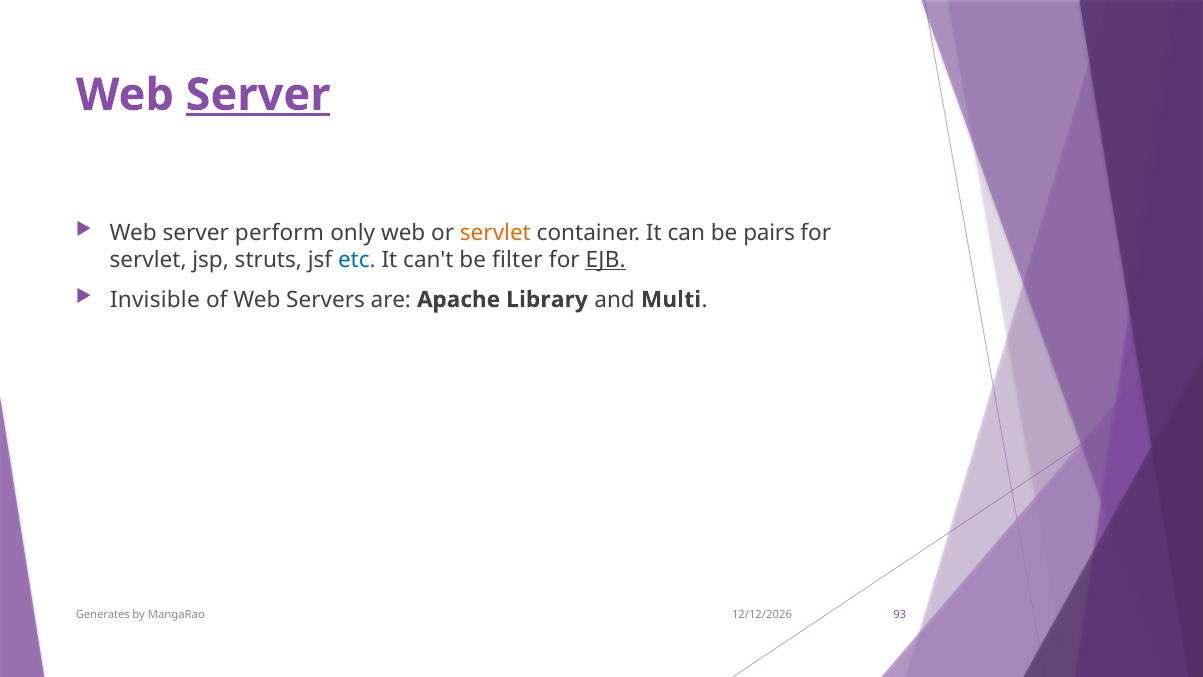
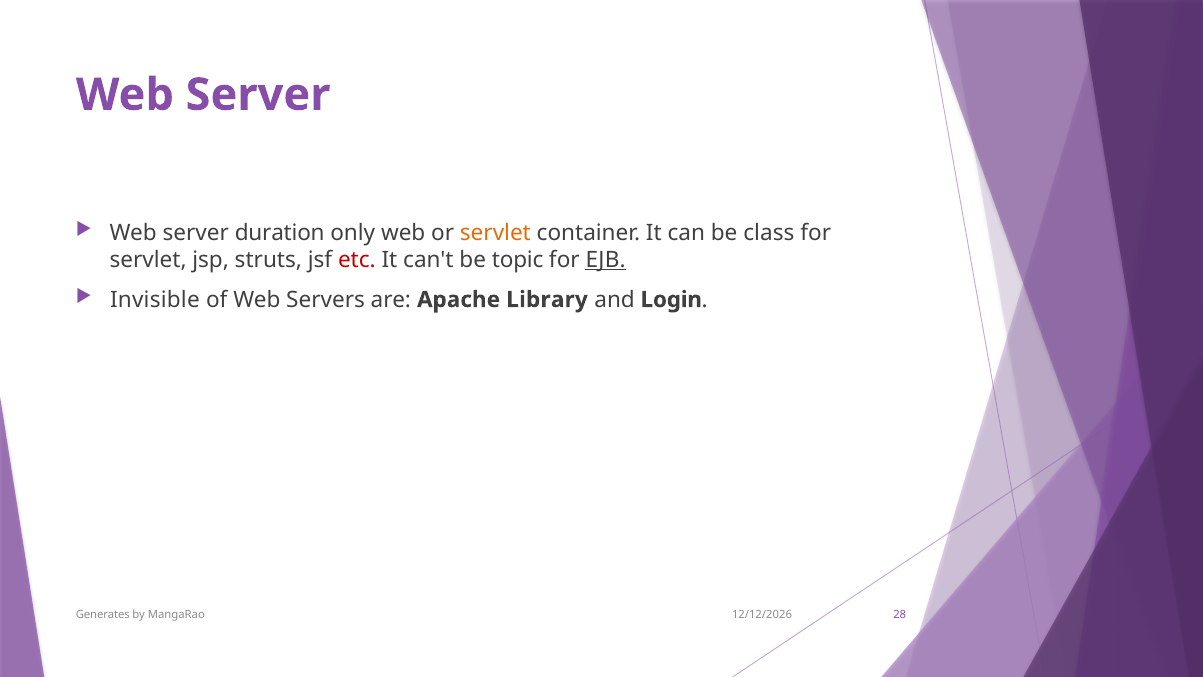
Server at (258, 95) underline: present -> none
perform: perform -> duration
pairs: pairs -> class
etc colour: blue -> red
filter: filter -> topic
Multi: Multi -> Login
93: 93 -> 28
